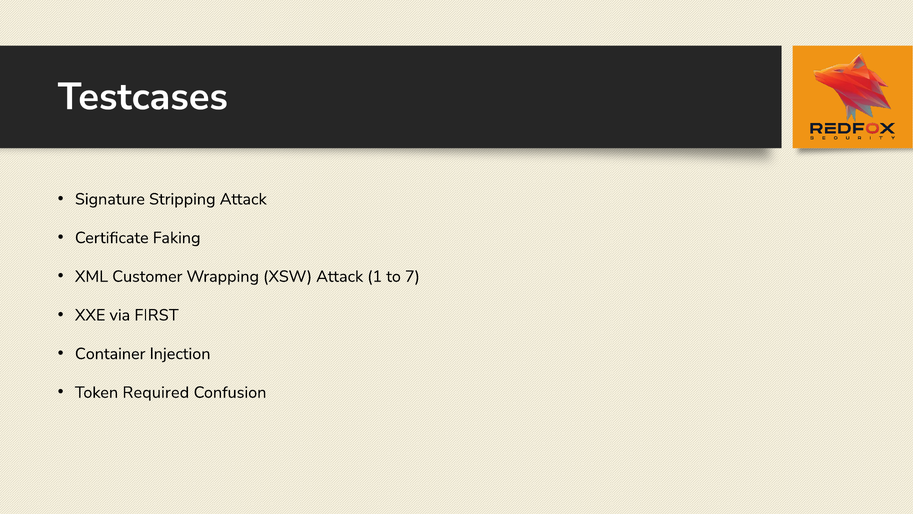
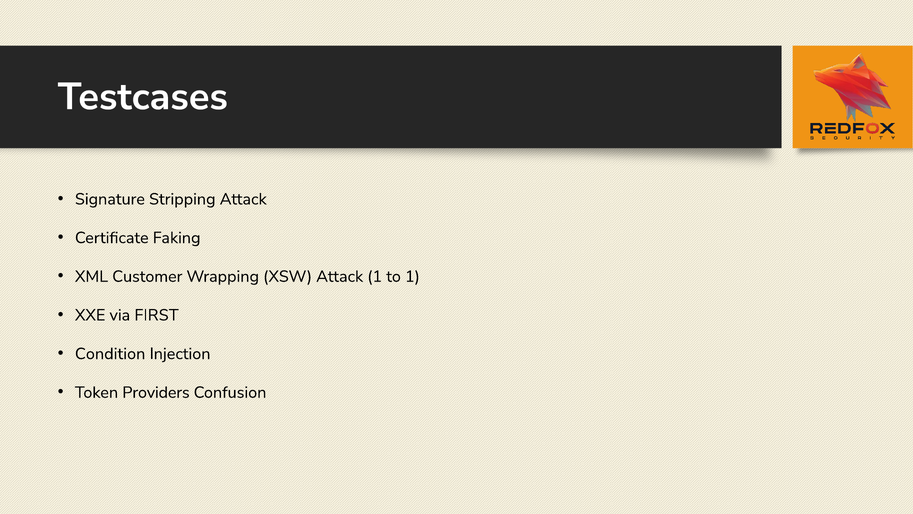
to 7: 7 -> 1
Container: Container -> Condition
Required: Required -> Providers
